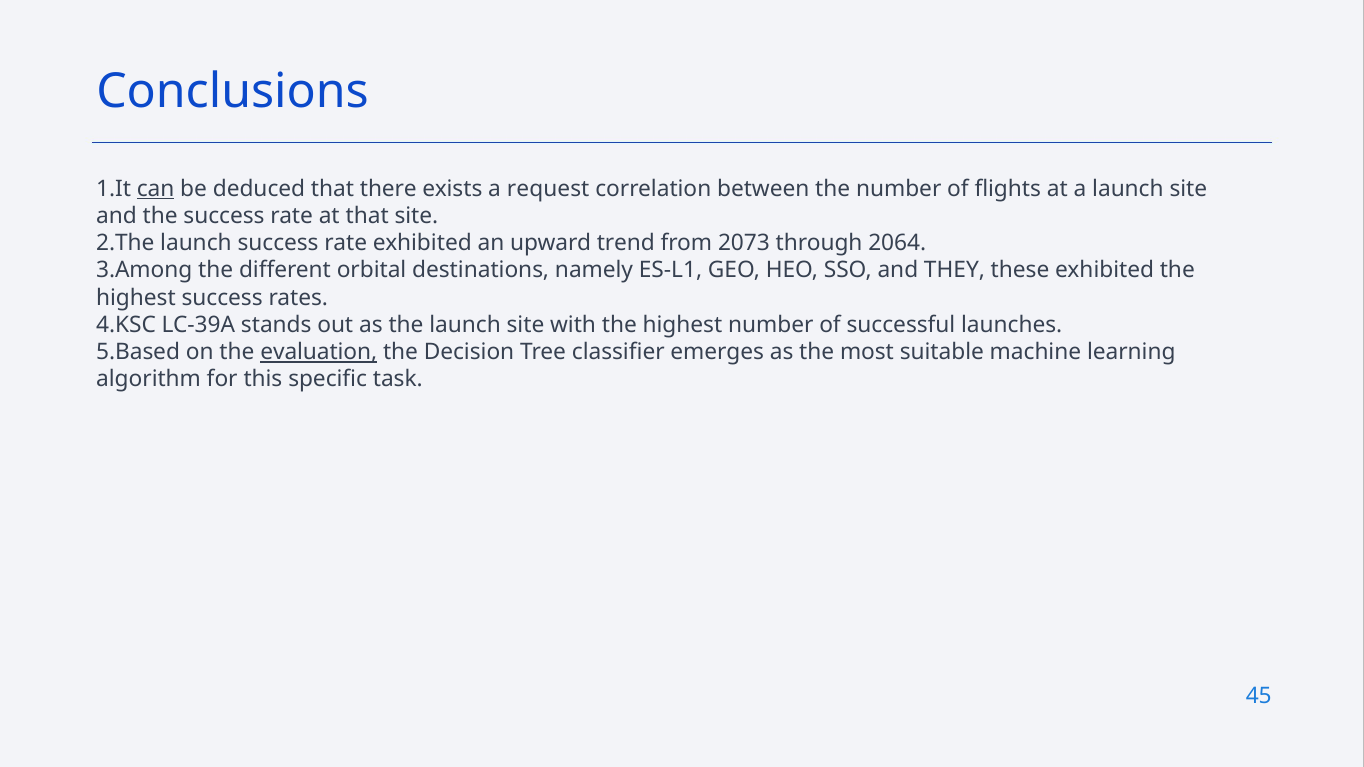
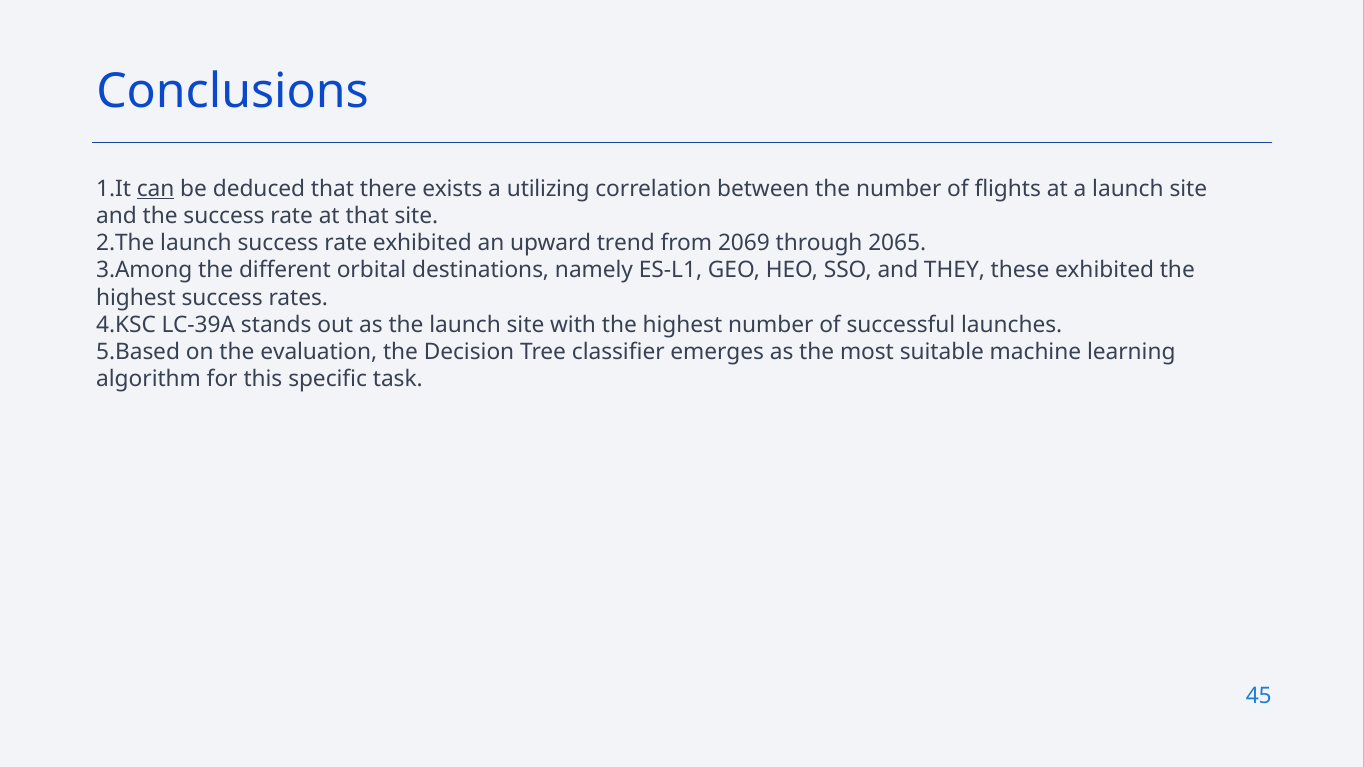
request: request -> utilizing
2073: 2073 -> 2069
2064: 2064 -> 2065
evaluation underline: present -> none
